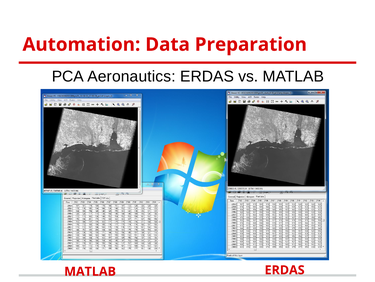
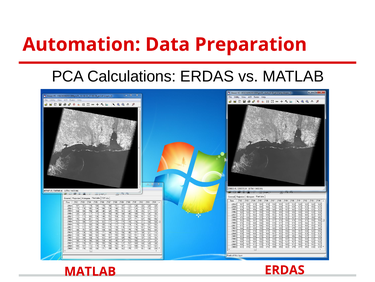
Aeronautics: Aeronautics -> Calculations
